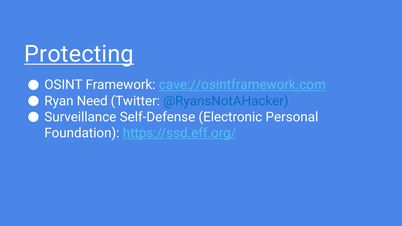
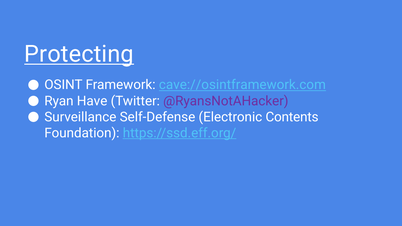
Need: Need -> Have
@RyansNotAHacker colour: blue -> purple
Personal: Personal -> Contents
